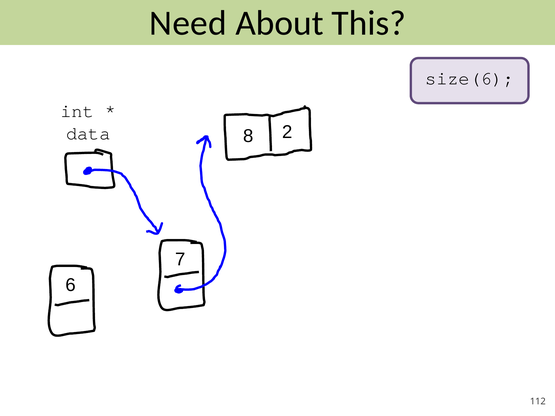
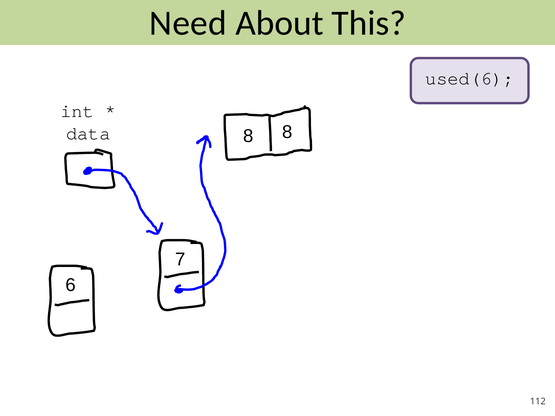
size(6: size(6 -> used(6
data 2: 2 -> 8
